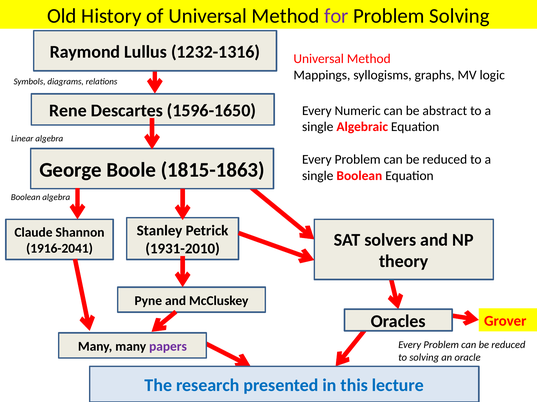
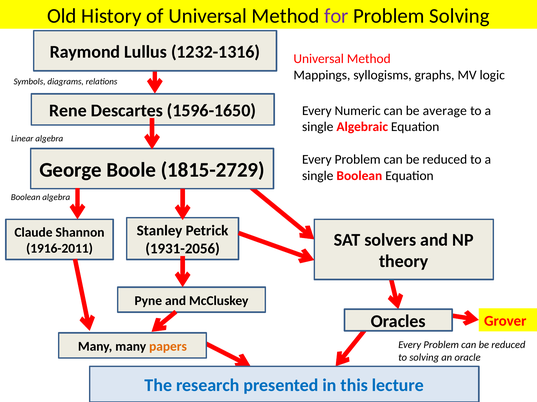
abstract: abstract -> average
1815-1863: 1815-1863 -> 1815-2729
1931-2010: 1931-2010 -> 1931-2056
1916-2041: 1916-2041 -> 1916-2011
papers colour: purple -> orange
